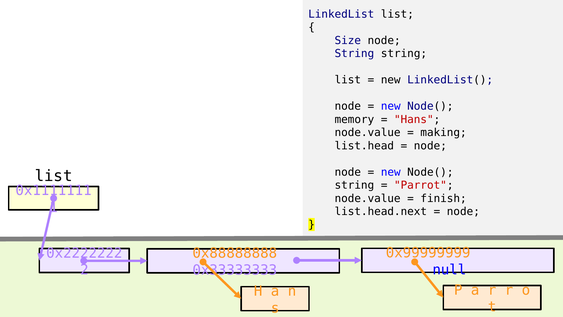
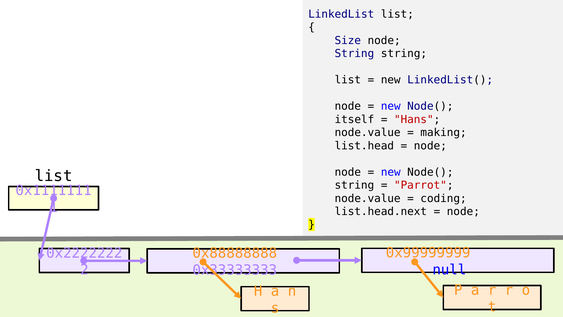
memory: memory -> itself
finish: finish -> coding
